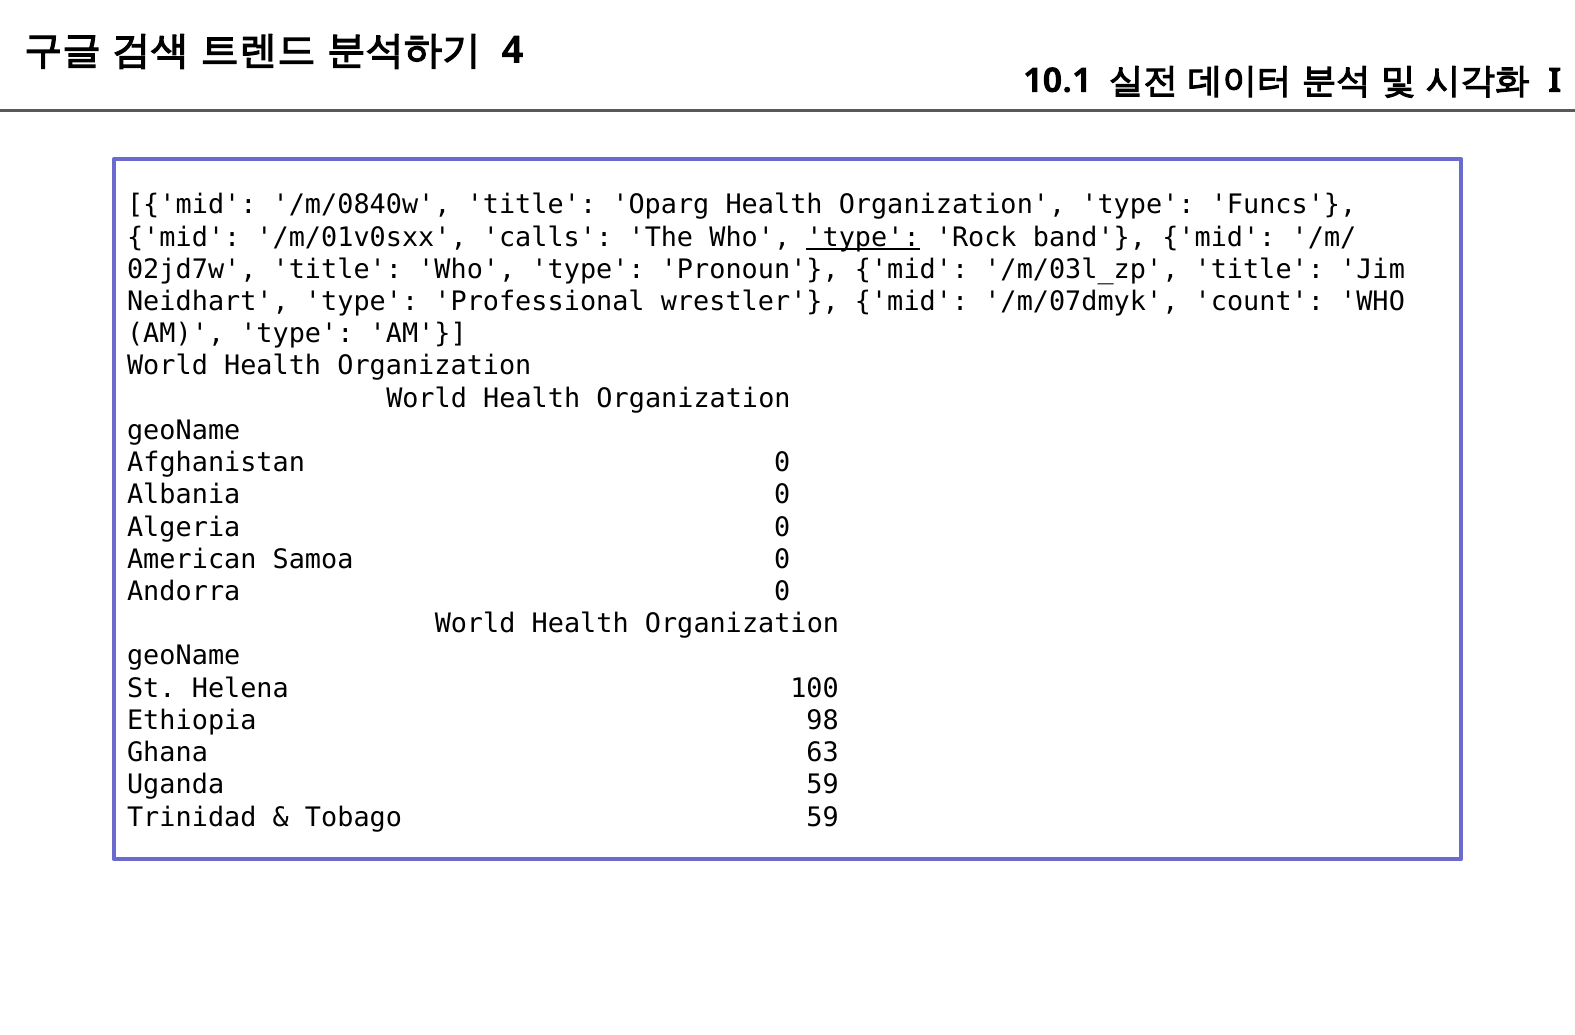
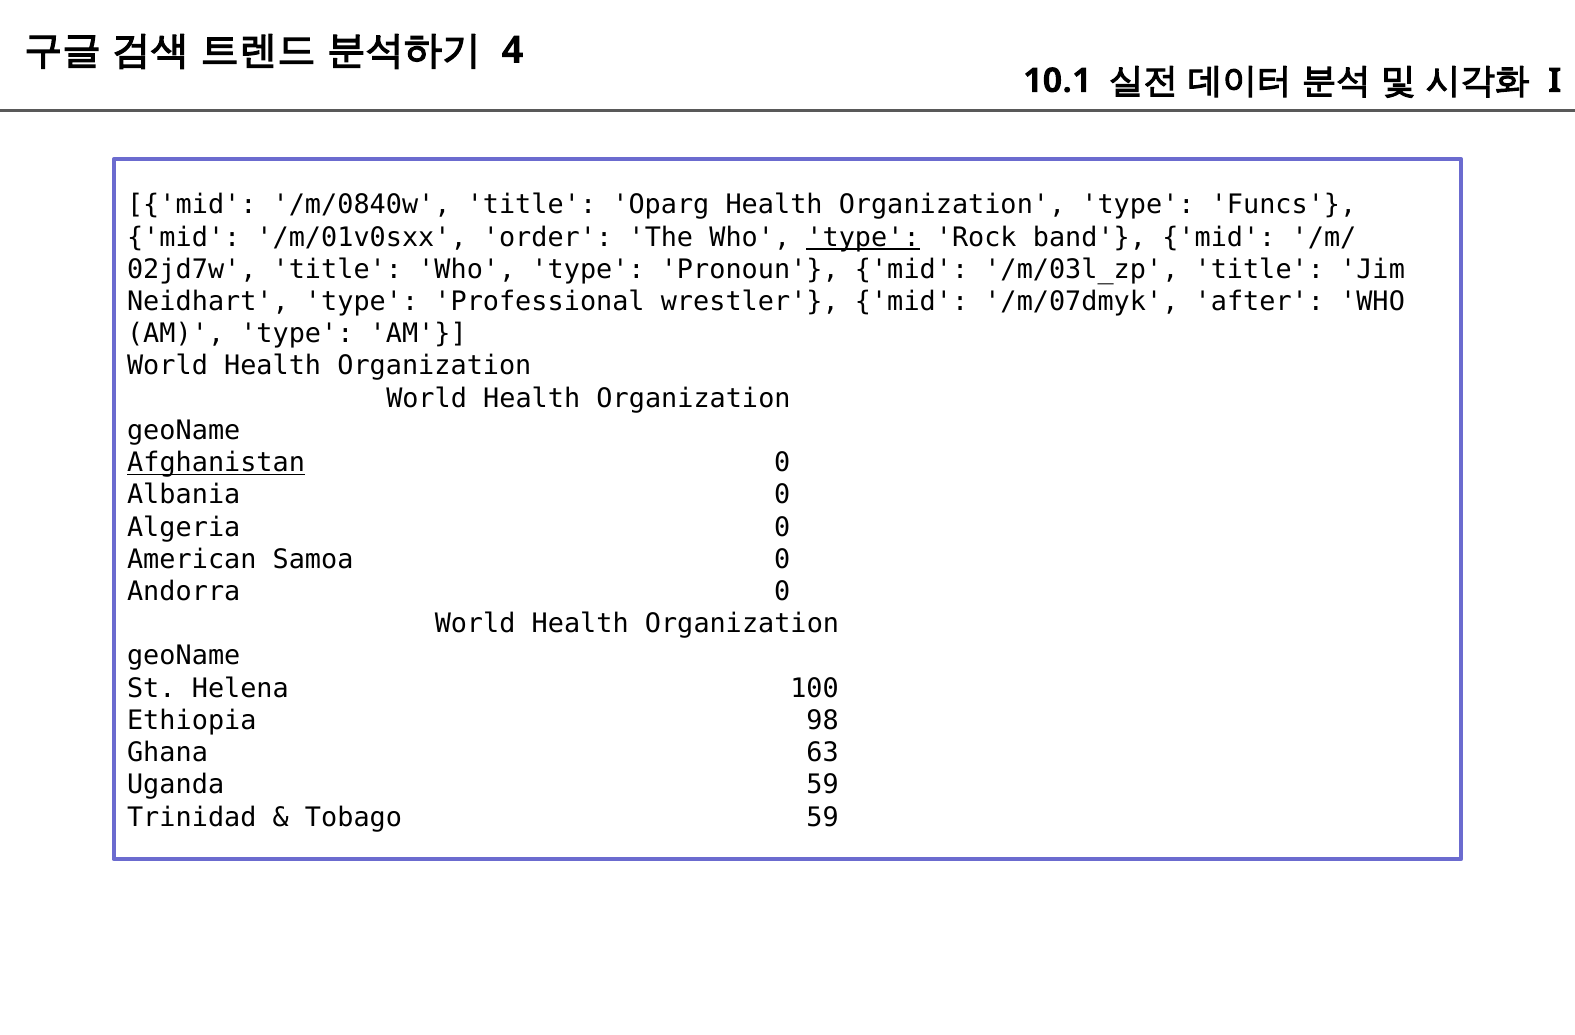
calls: calls -> order
count: count -> after
Afghanistan underline: none -> present
